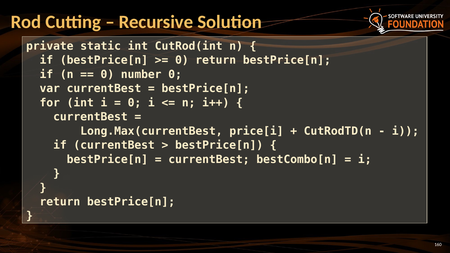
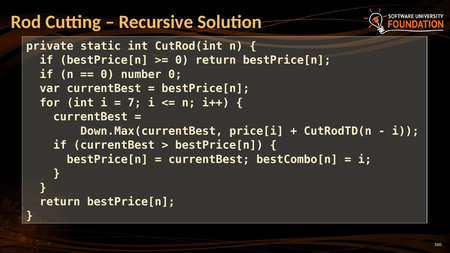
0 at (134, 103): 0 -> 7
Long.Max(currentBest: Long.Max(currentBest -> Down.Max(currentBest
